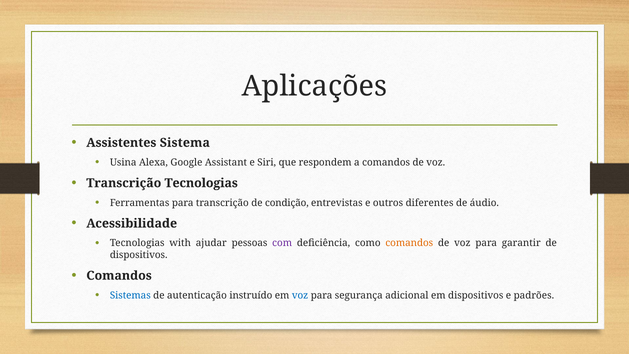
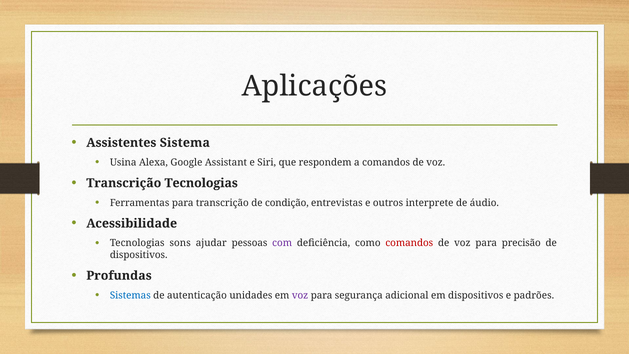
diferentes: diferentes -> interprete
with: with -> sons
comandos at (409, 243) colour: orange -> red
garantir: garantir -> precisão
Comandos at (119, 275): Comandos -> Profundas
instruído: instruído -> unidades
voz at (300, 295) colour: blue -> purple
